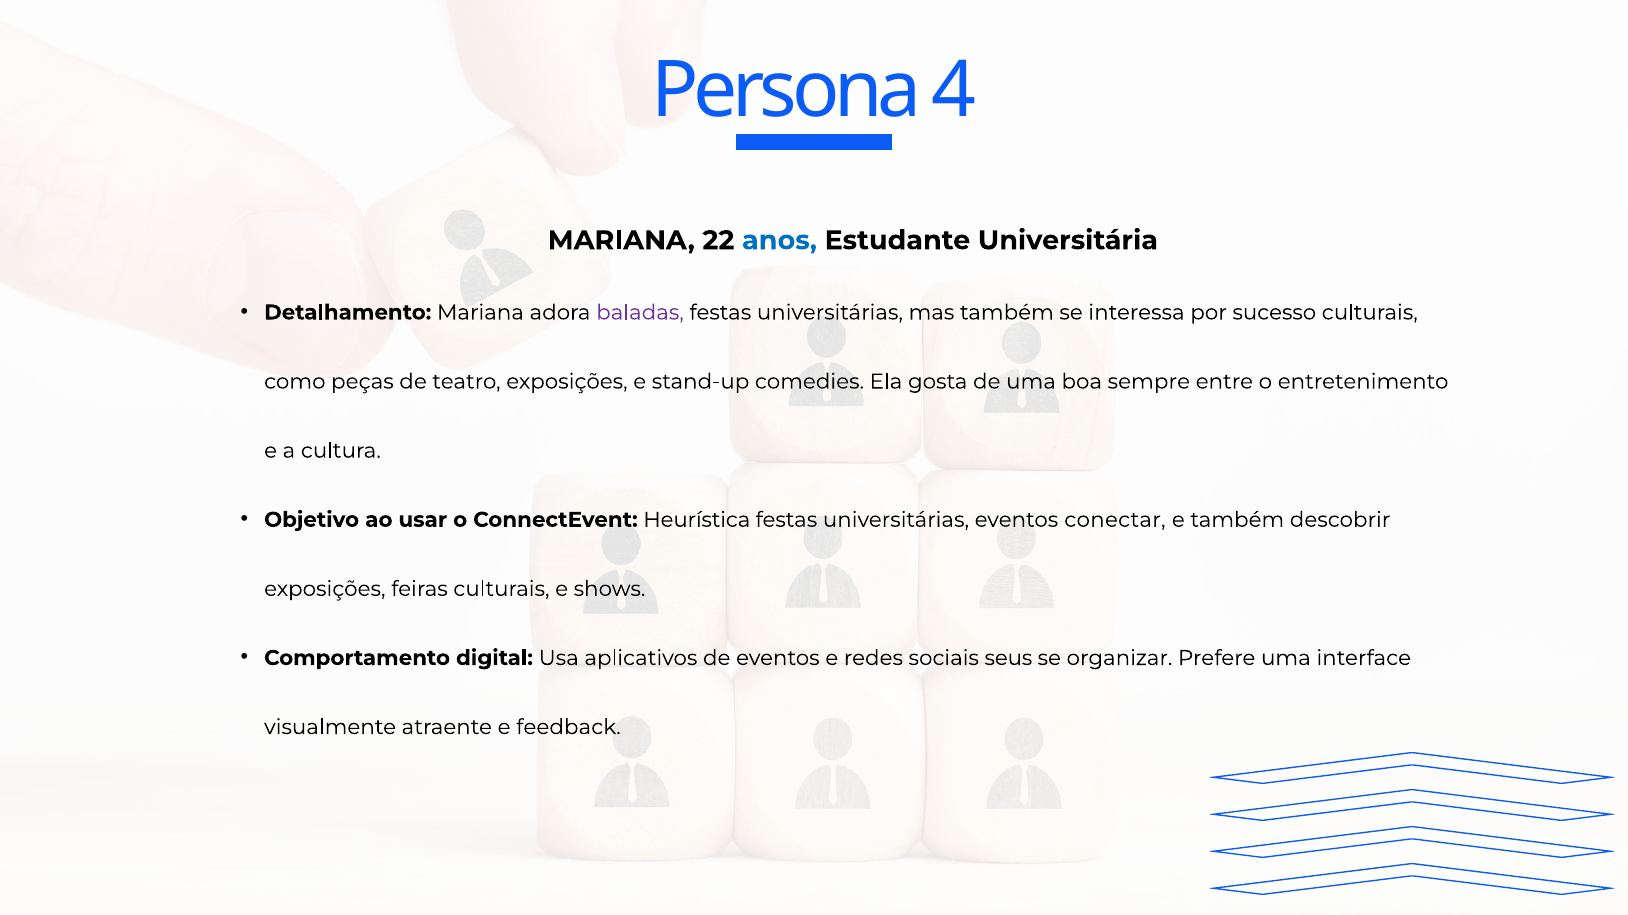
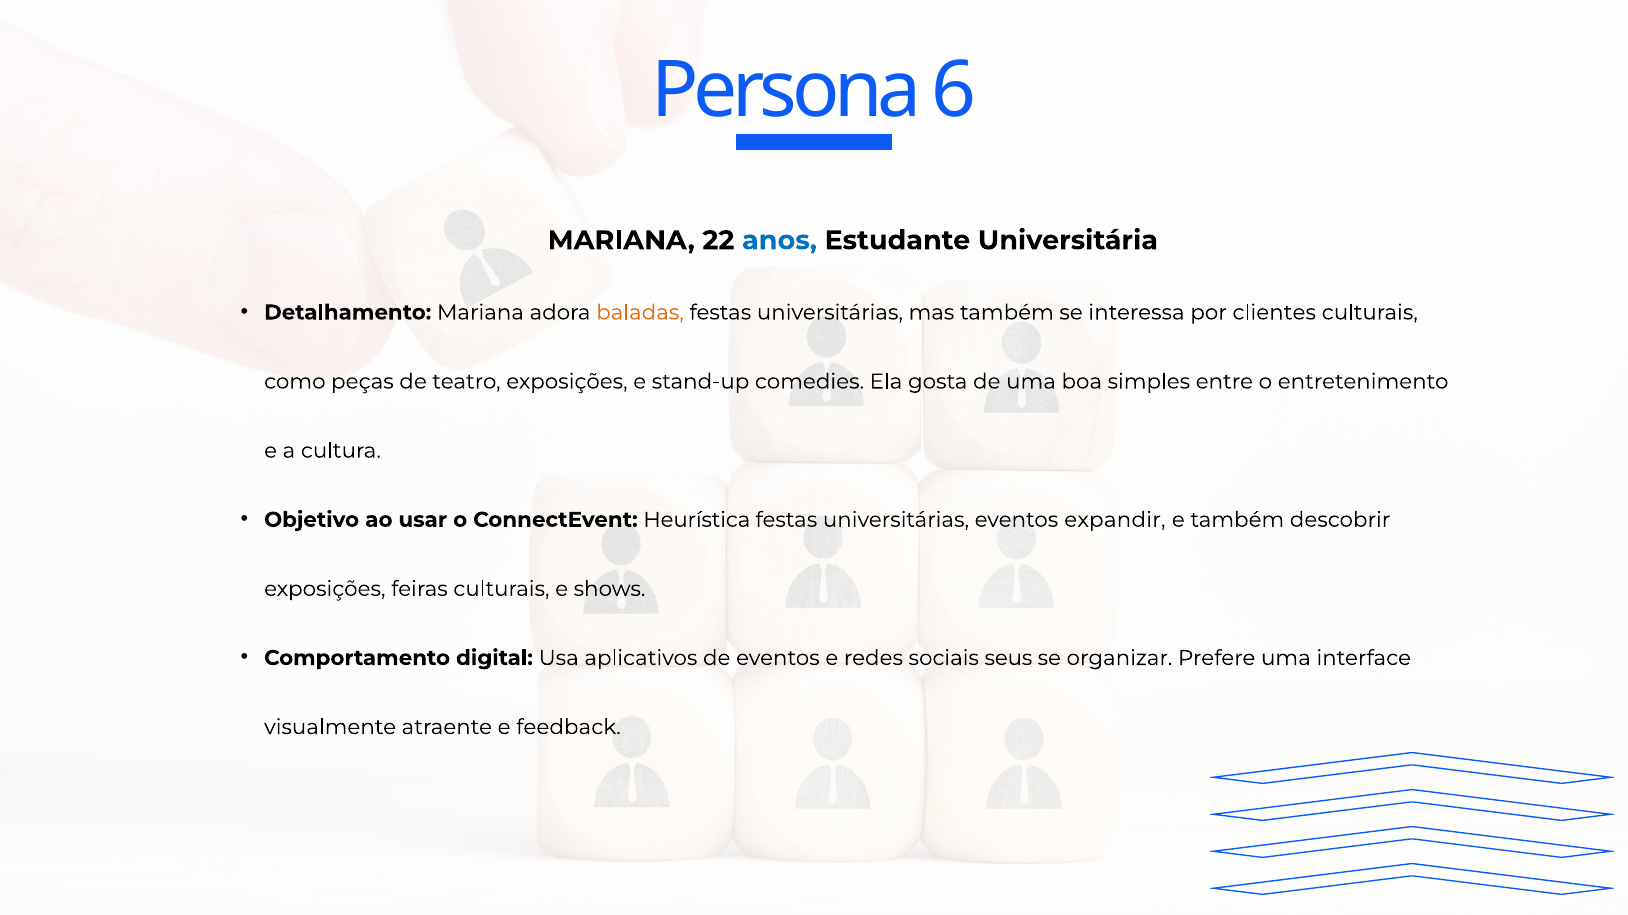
4: 4 -> 6
baladas colour: purple -> orange
sucesso: sucesso -> clientes
sempre: sempre -> simples
conectar: conectar -> expandir
